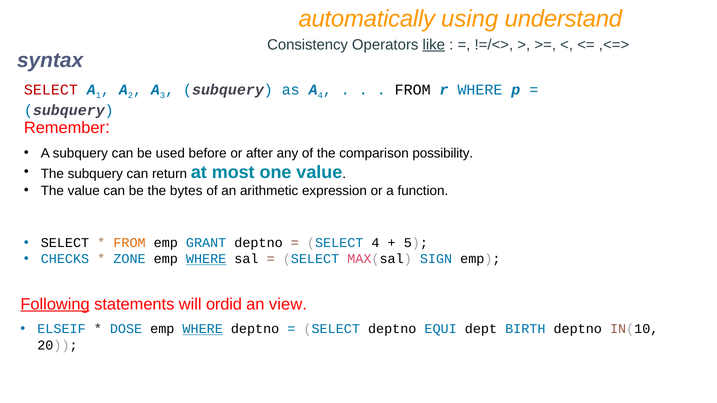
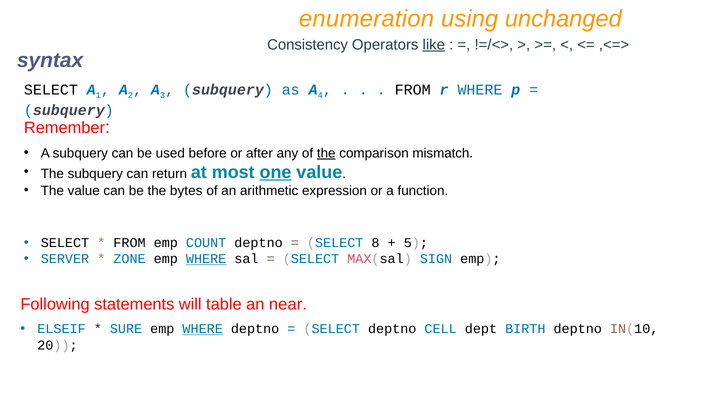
automatically: automatically -> enumeration
understand: understand -> unchanged
SELECT at (51, 90) colour: red -> black
the at (326, 153) underline: none -> present
possibility: possibility -> mismatch
one underline: none -> present
FROM at (130, 243) colour: orange -> black
GRANT: GRANT -> COUNT
SELECT 4: 4 -> 8
CHECKS: CHECKS -> SERVER
Following underline: present -> none
ordid: ordid -> table
view: view -> near
DOSE: DOSE -> SURE
EQUI: EQUI -> CELL
